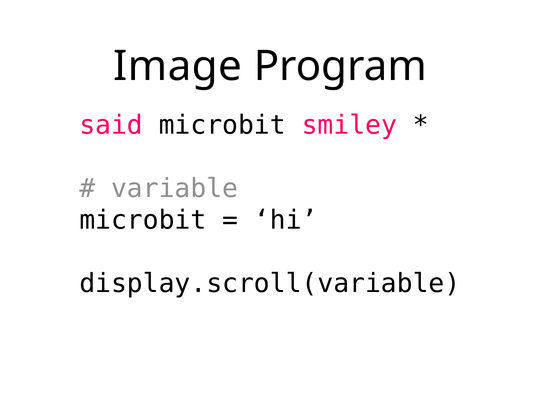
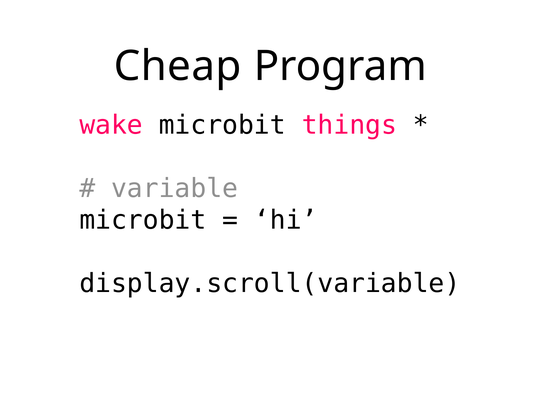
Image: Image -> Cheap
said: said -> wake
smiley: smiley -> things
